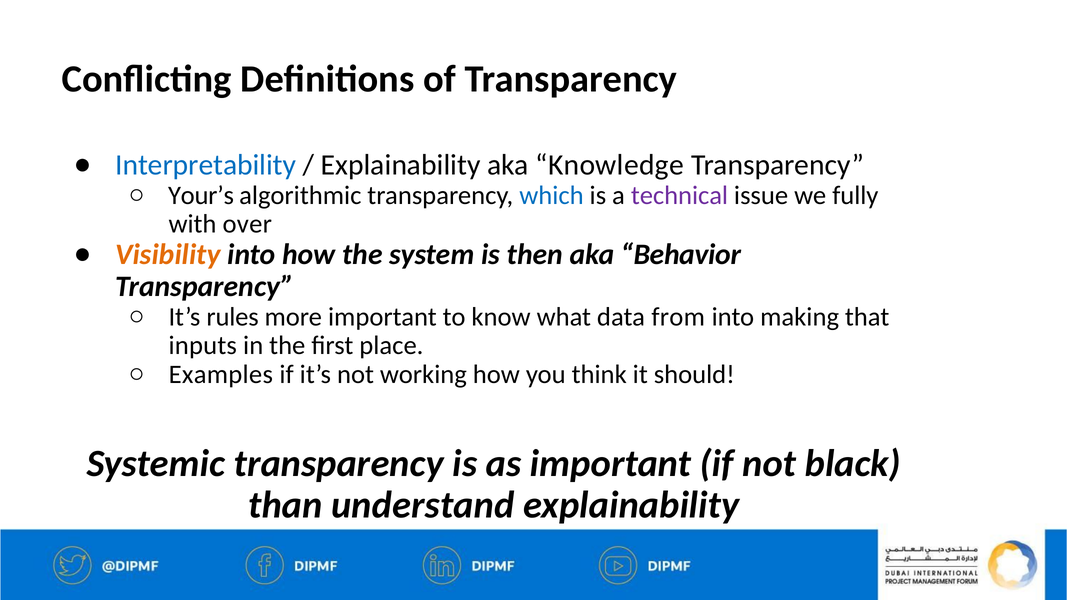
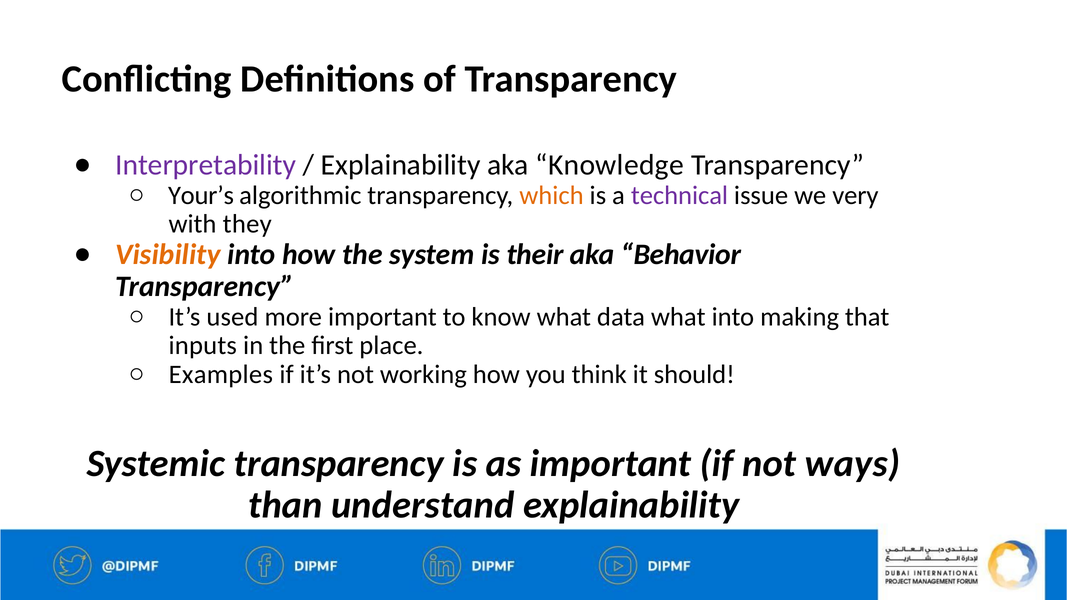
Interpretability colour: blue -> purple
which colour: blue -> orange
fully: fully -> very
over: over -> they
then: then -> their
rules: rules -> used
data from: from -> what
black: black -> ways
